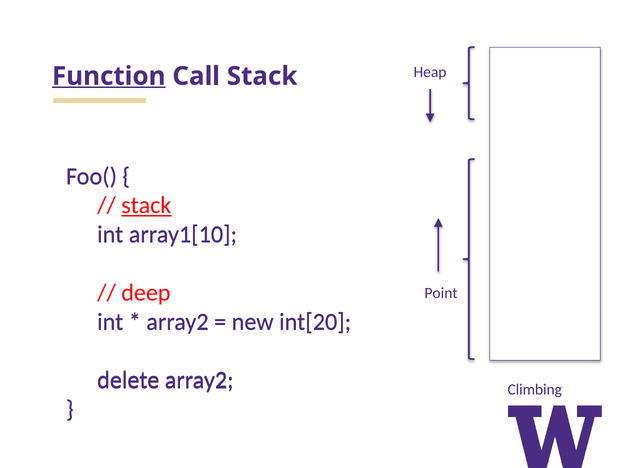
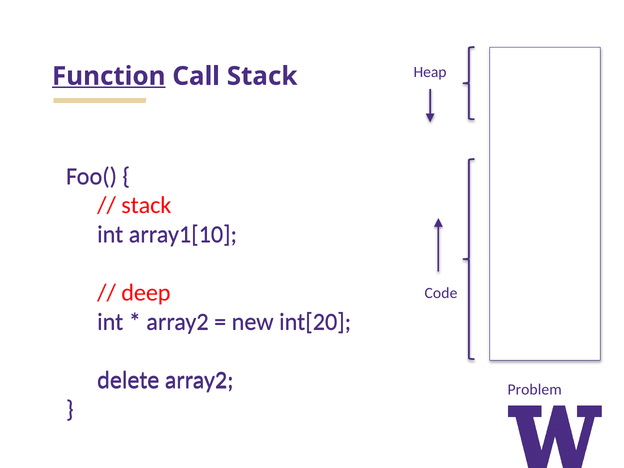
stack at (146, 205) underline: present -> none
Point: Point -> Code
Climbing: Climbing -> Problem
